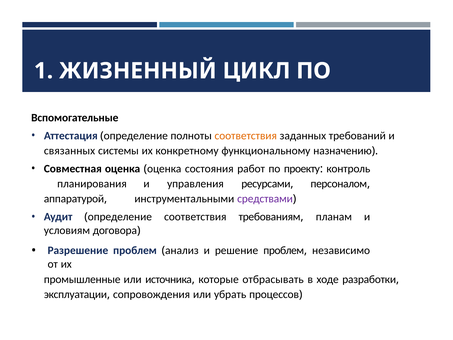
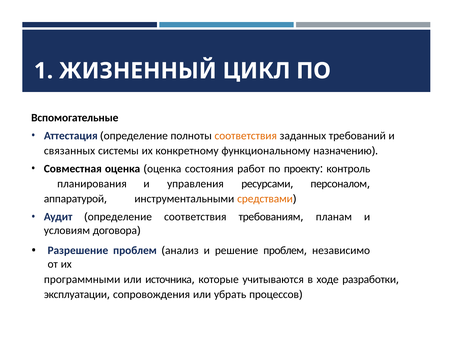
средствами colour: purple -> orange
промышленные: промышленные -> программными
отбрасывать: отбрасывать -> учитываются
